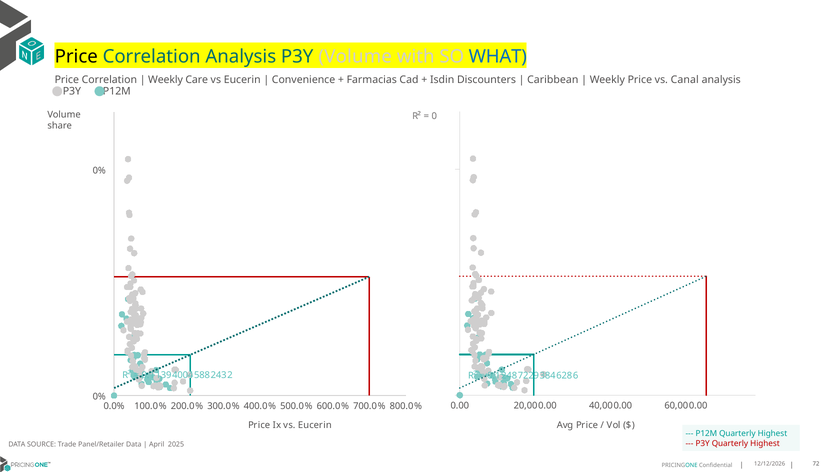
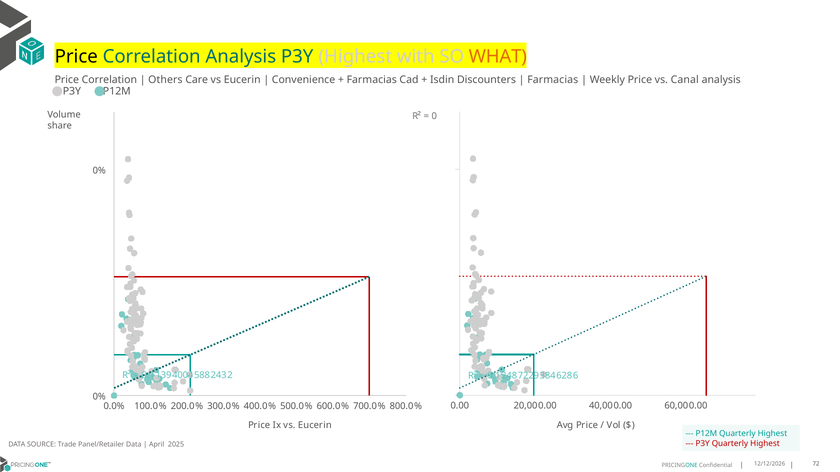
P3Y Volume: Volume -> Highest
WHAT colour: blue -> orange
Weekly at (165, 80): Weekly -> Others
Caribbean at (553, 80): Caribbean -> Farmacias
